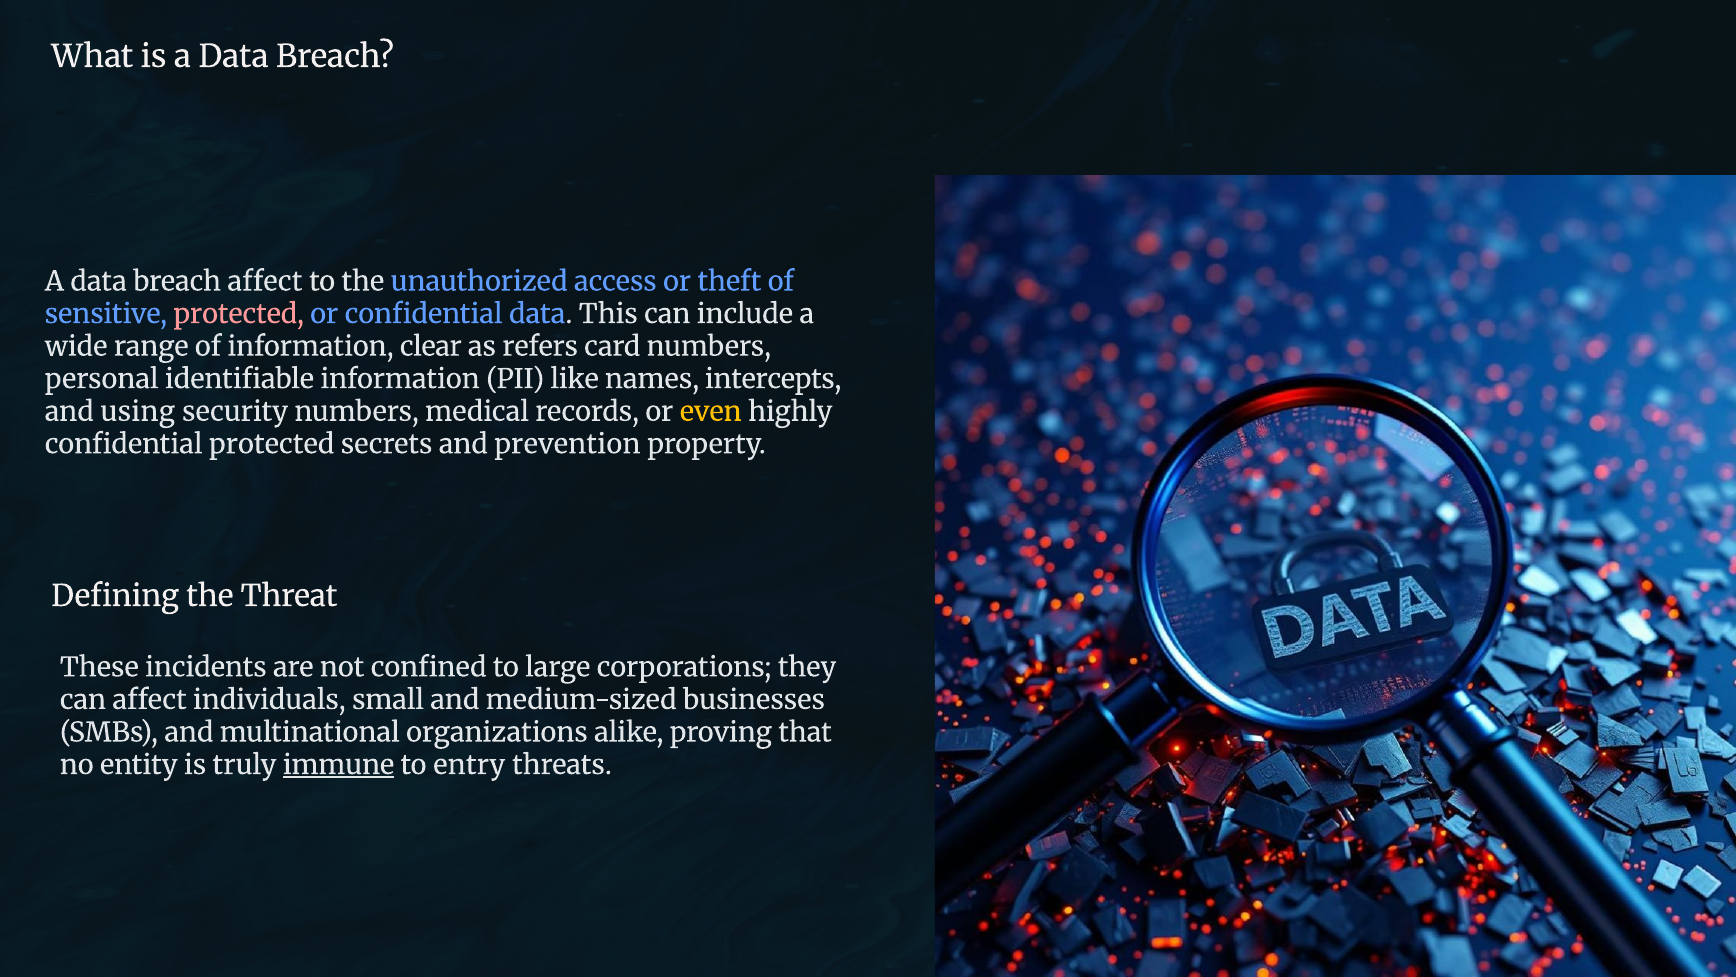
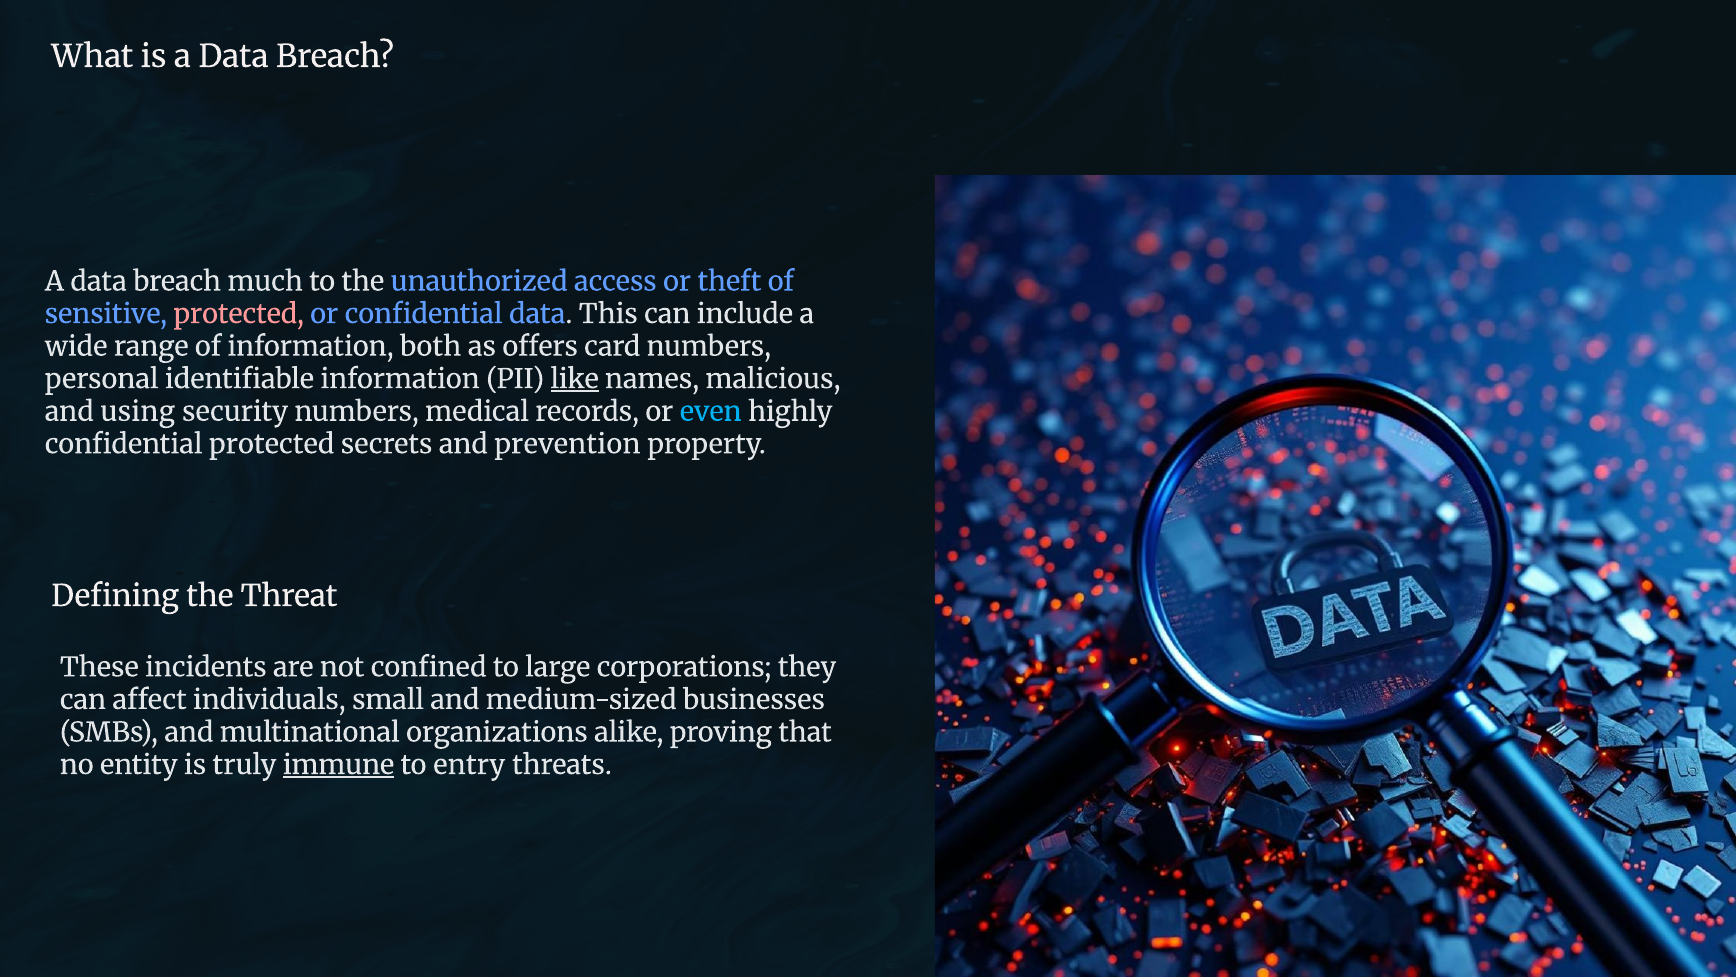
breach affect: affect -> much
clear: clear -> both
refers: refers -> offers
like underline: none -> present
intercepts: intercepts -> malicious
even colour: yellow -> light blue
